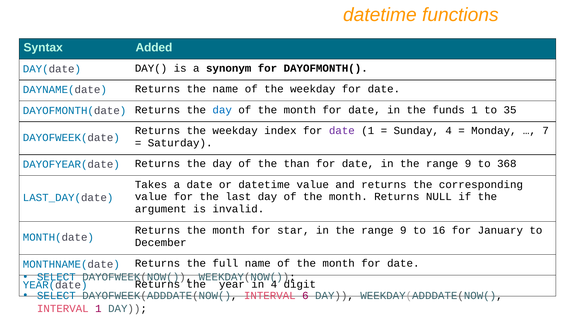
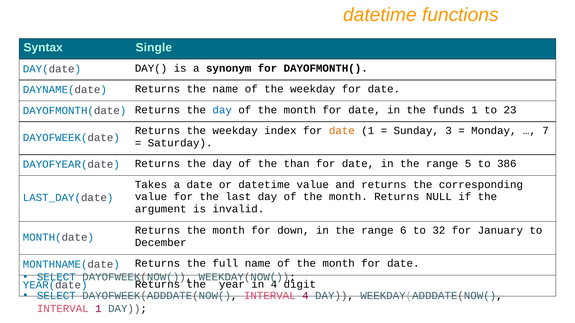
Added: Added -> Single
35: 35 -> 23
date at (342, 131) colour: purple -> orange
Sunday 4: 4 -> 3
9 at (468, 164): 9 -> 5
368: 368 -> 386
star: star -> down
9 at (403, 231): 9 -> 6
16: 16 -> 32
INTERVAL 6: 6 -> 4
